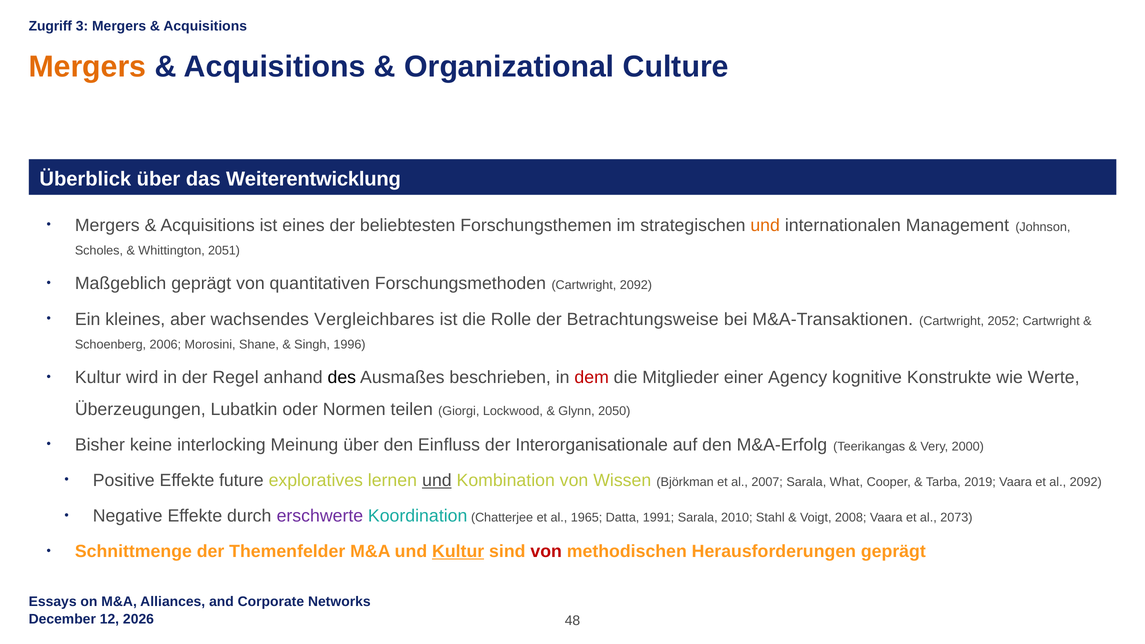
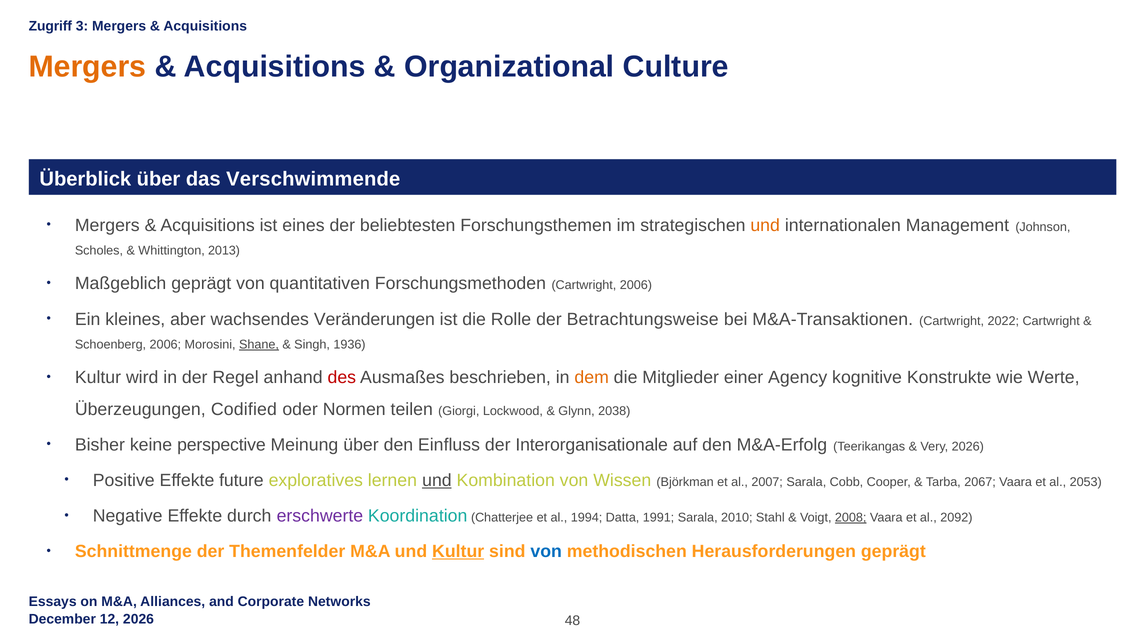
Weiterentwicklung: Weiterentwicklung -> Verschwimmende
2051: 2051 -> 2013
Cartwright 2092: 2092 -> 2006
Vergleichbares: Vergleichbares -> Veränderungen
2052: 2052 -> 2022
Shane underline: none -> present
1996: 1996 -> 1936
des colour: black -> red
dem colour: red -> orange
Lubatkin: Lubatkin -> Codified
2050: 2050 -> 2038
interlocking: interlocking -> perspective
Very 2000: 2000 -> 2026
What: What -> Cobb
2019: 2019 -> 2067
al 2092: 2092 -> 2053
1965: 1965 -> 1994
2008 underline: none -> present
2073: 2073 -> 2092
von at (546, 552) colour: red -> blue
